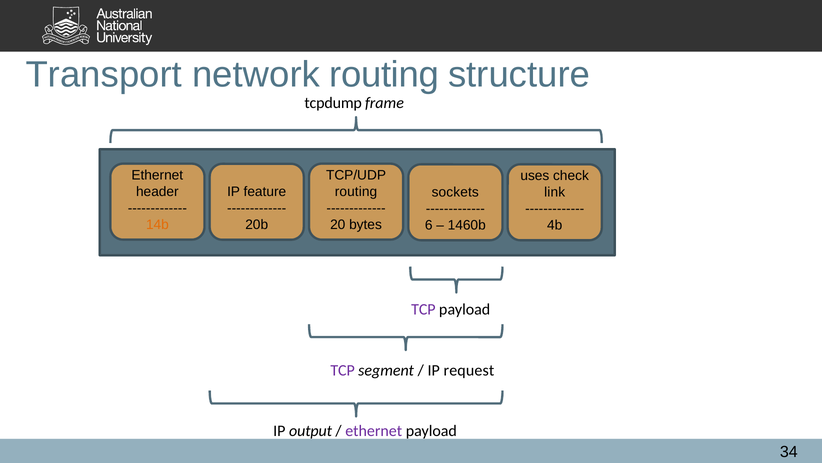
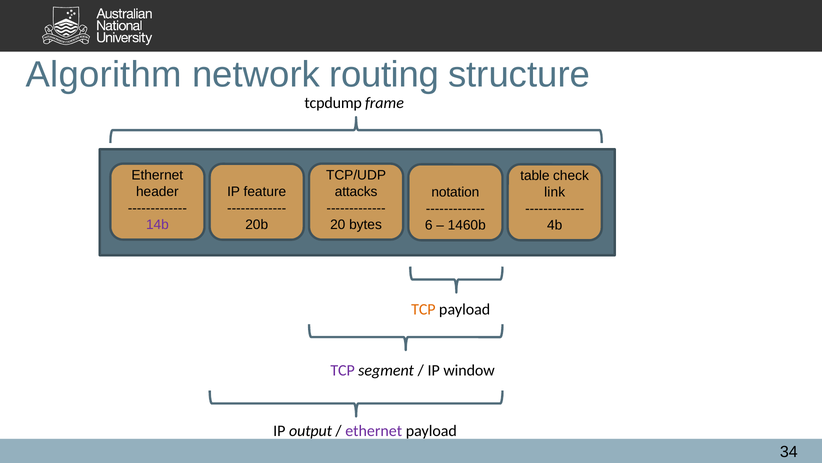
Transport: Transport -> Algorithm
uses: uses -> table
routing at (356, 191): routing -> attacks
sockets: sockets -> notation
14b colour: orange -> purple
TCP at (423, 309) colour: purple -> orange
request: request -> window
